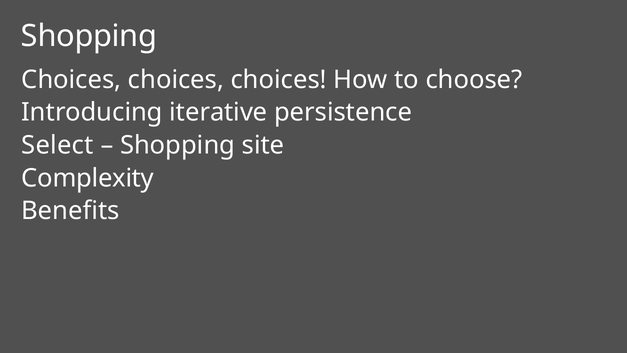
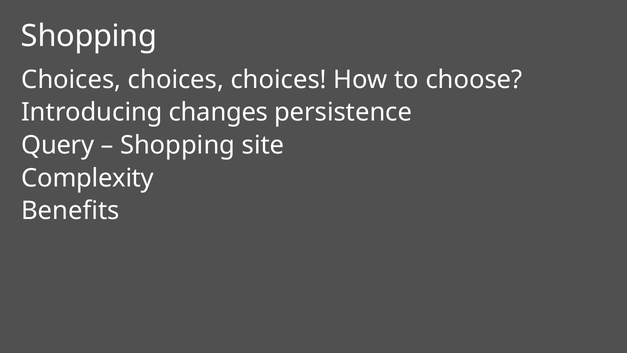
iterative: iterative -> changes
Select: Select -> Query
